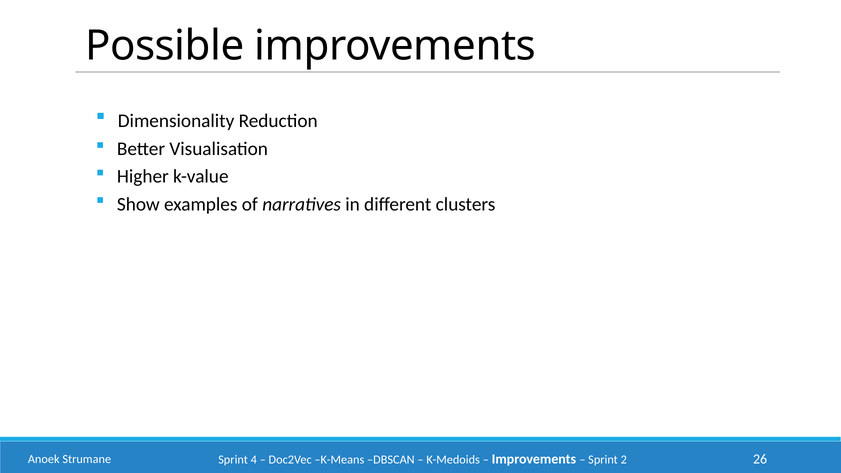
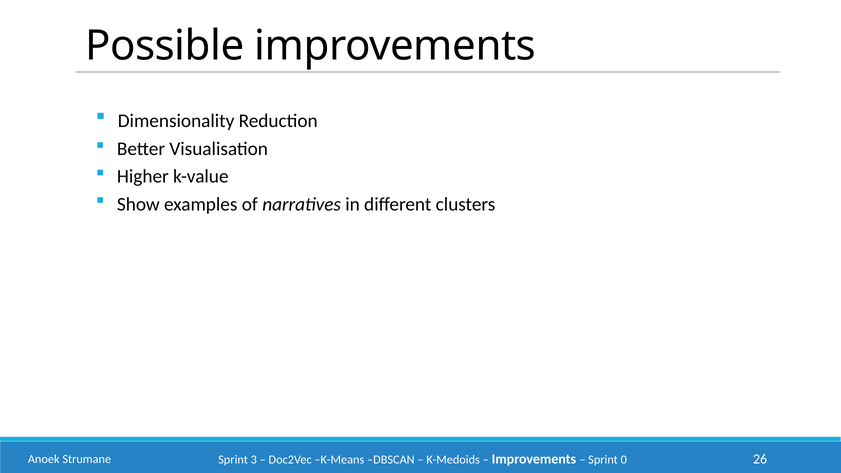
4: 4 -> 3
2: 2 -> 0
